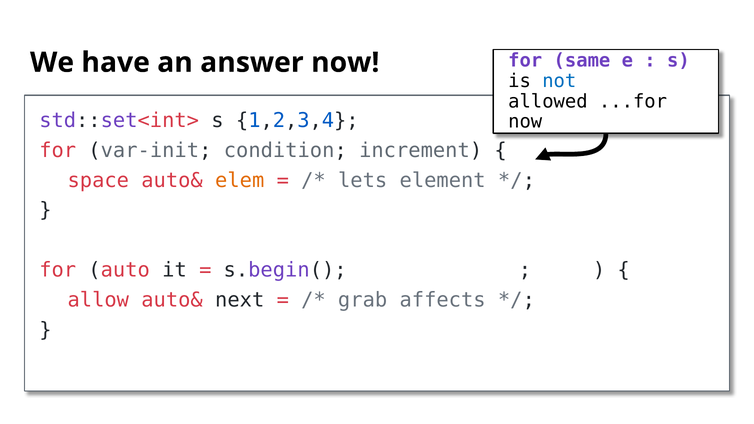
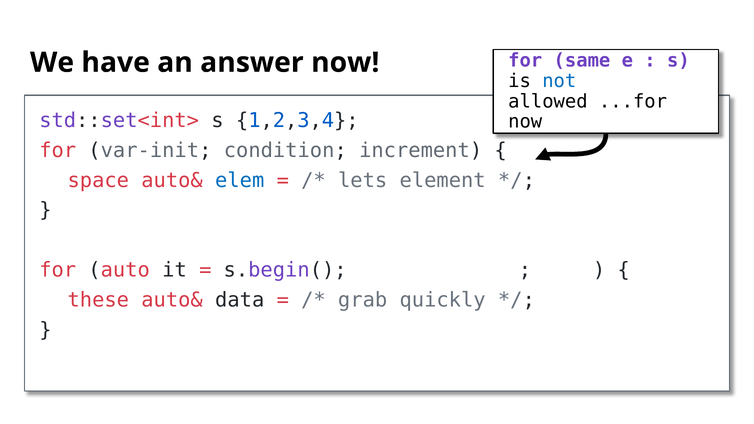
elem colour: orange -> blue
allow: allow -> these
next: next -> data
affects: affects -> quickly
